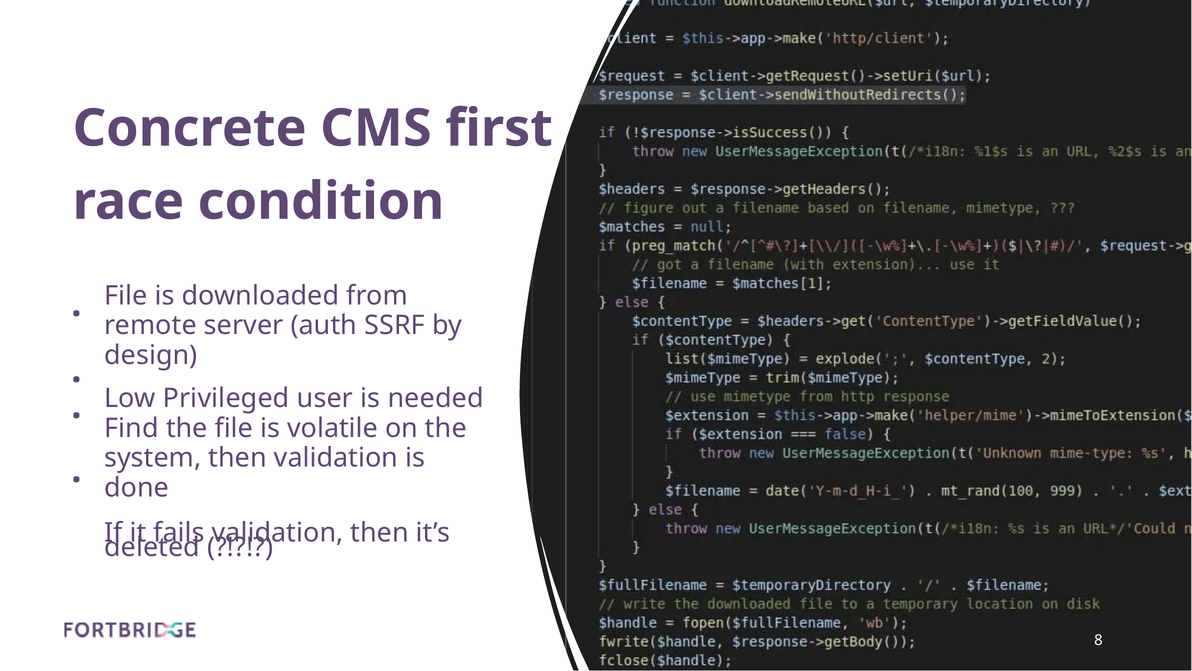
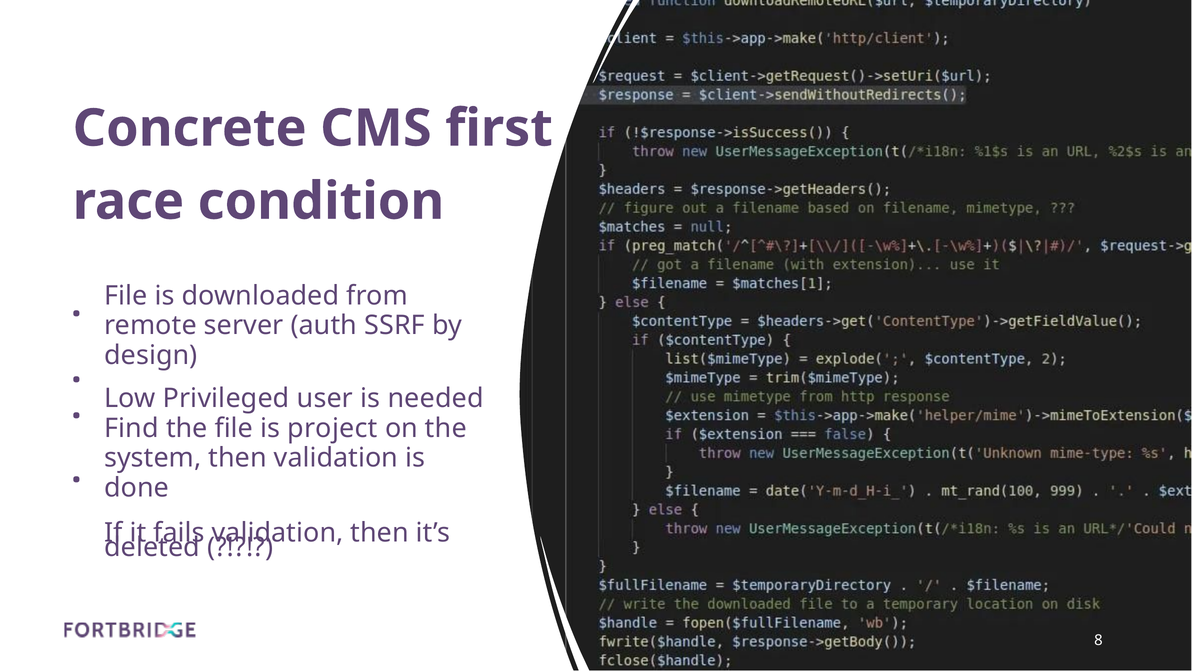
volatile: volatile -> project
